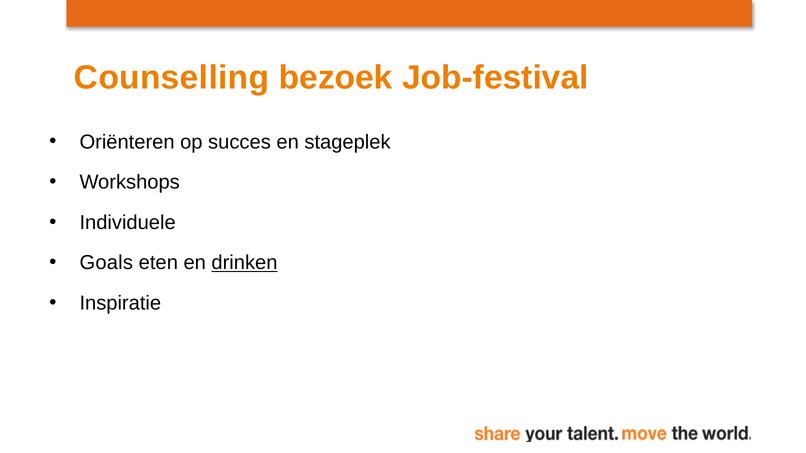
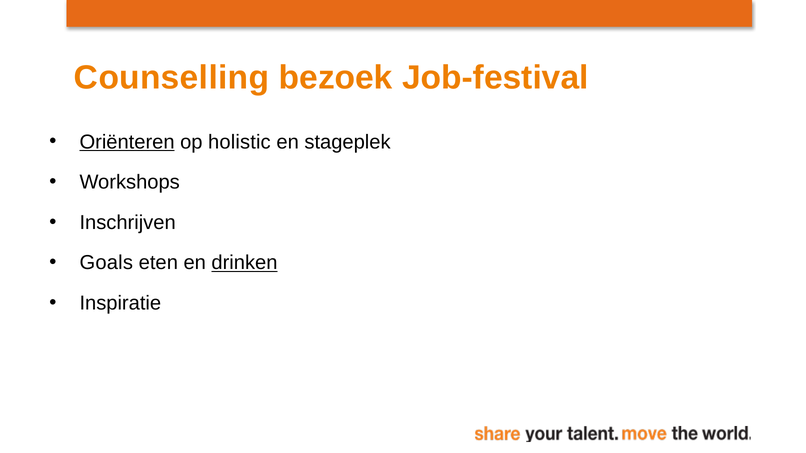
Oriënteren underline: none -> present
succes: succes -> holistic
Individuele: Individuele -> Inschrijven
